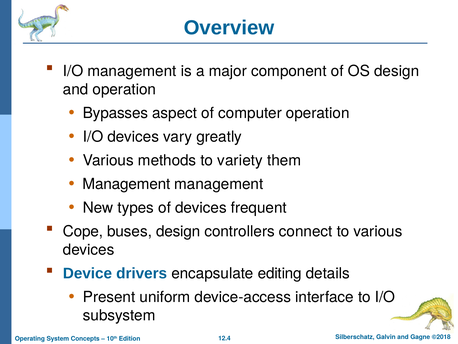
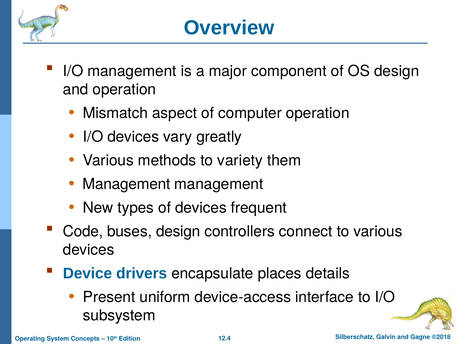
Bypasses: Bypasses -> Mismatch
Cope: Cope -> Code
editing: editing -> places
